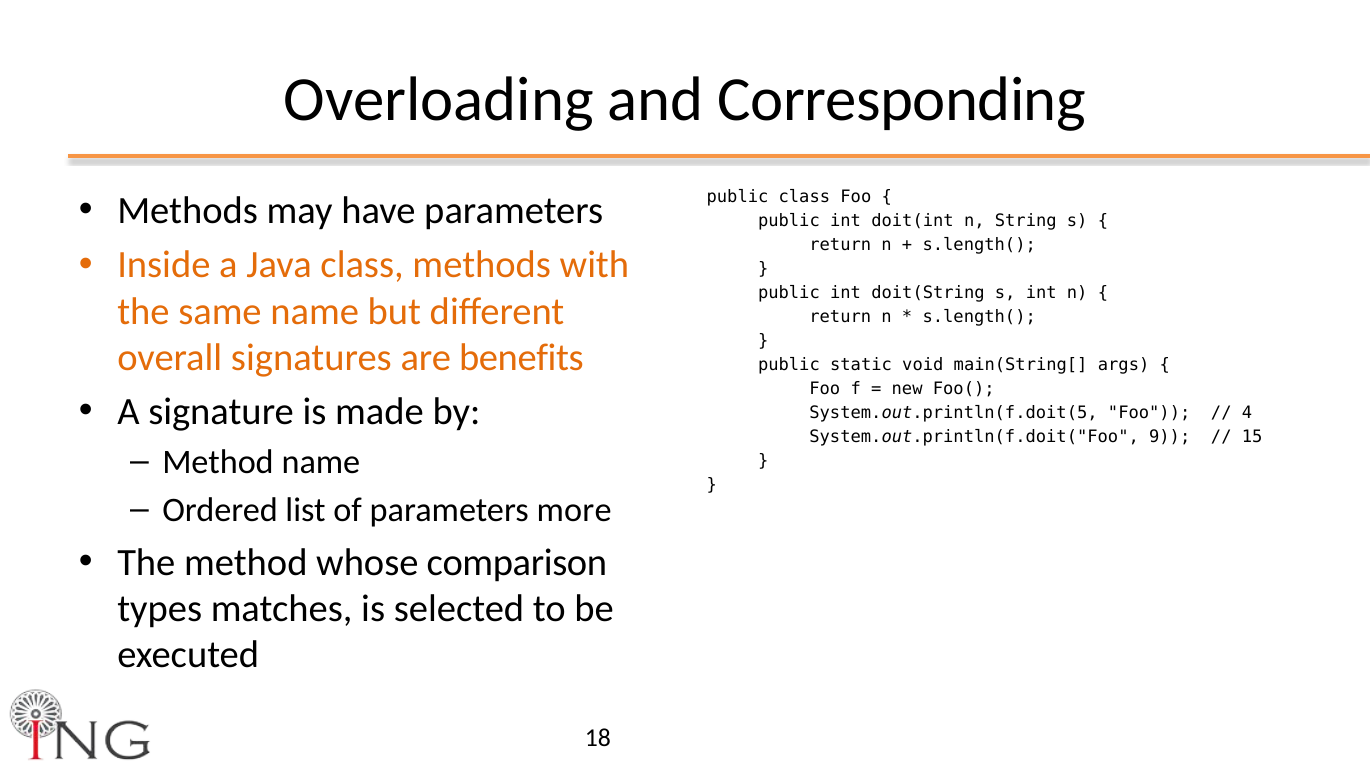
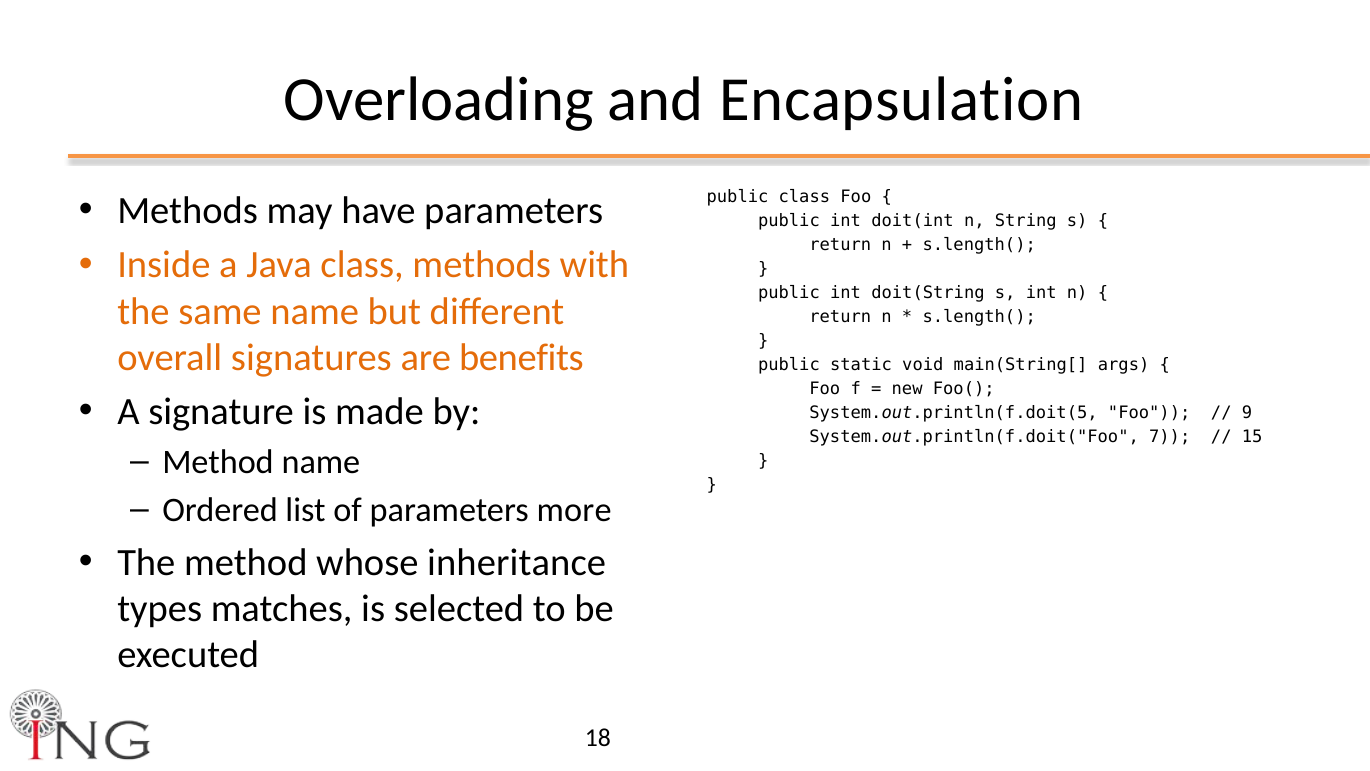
Corresponding: Corresponding -> Encapsulation
4: 4 -> 9
9: 9 -> 7
comparison: comparison -> inheritance
